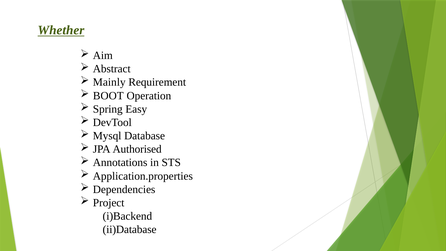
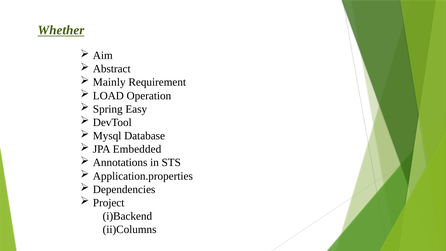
BOOT: BOOT -> LOAD
Authorised: Authorised -> Embedded
ii)Database: ii)Database -> ii)Columns
